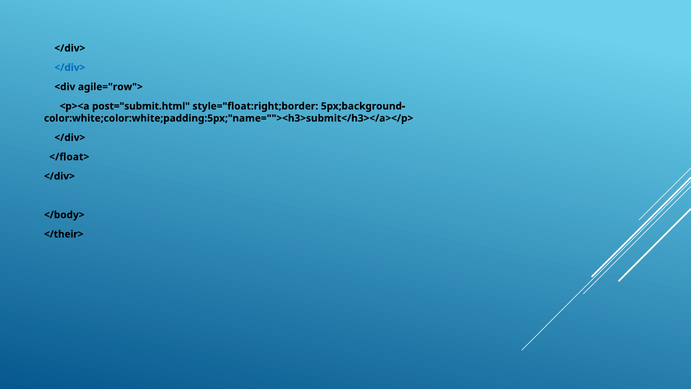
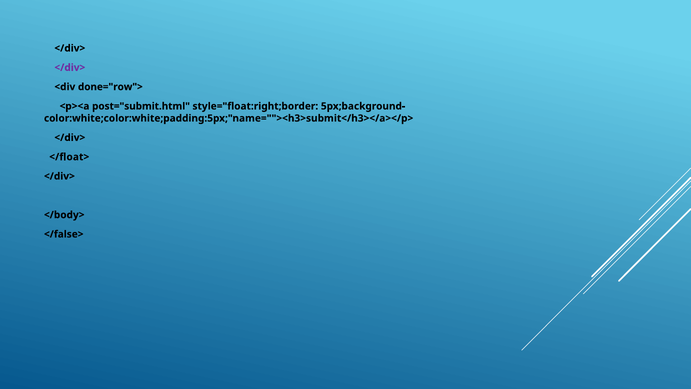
</div> at (70, 67) colour: blue -> purple
agile="row">: agile="row"> -> done="row">
</their>: </their> -> </false>
